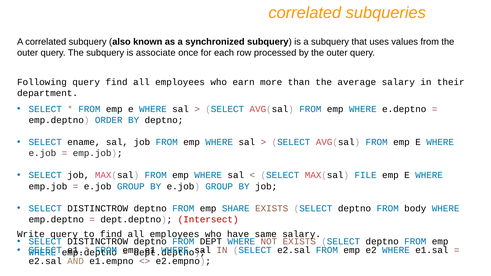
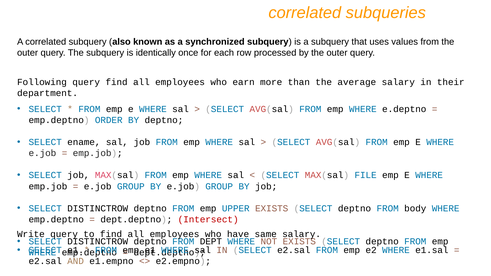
associate: associate -> identically
SHARE: SHARE -> UPPER
